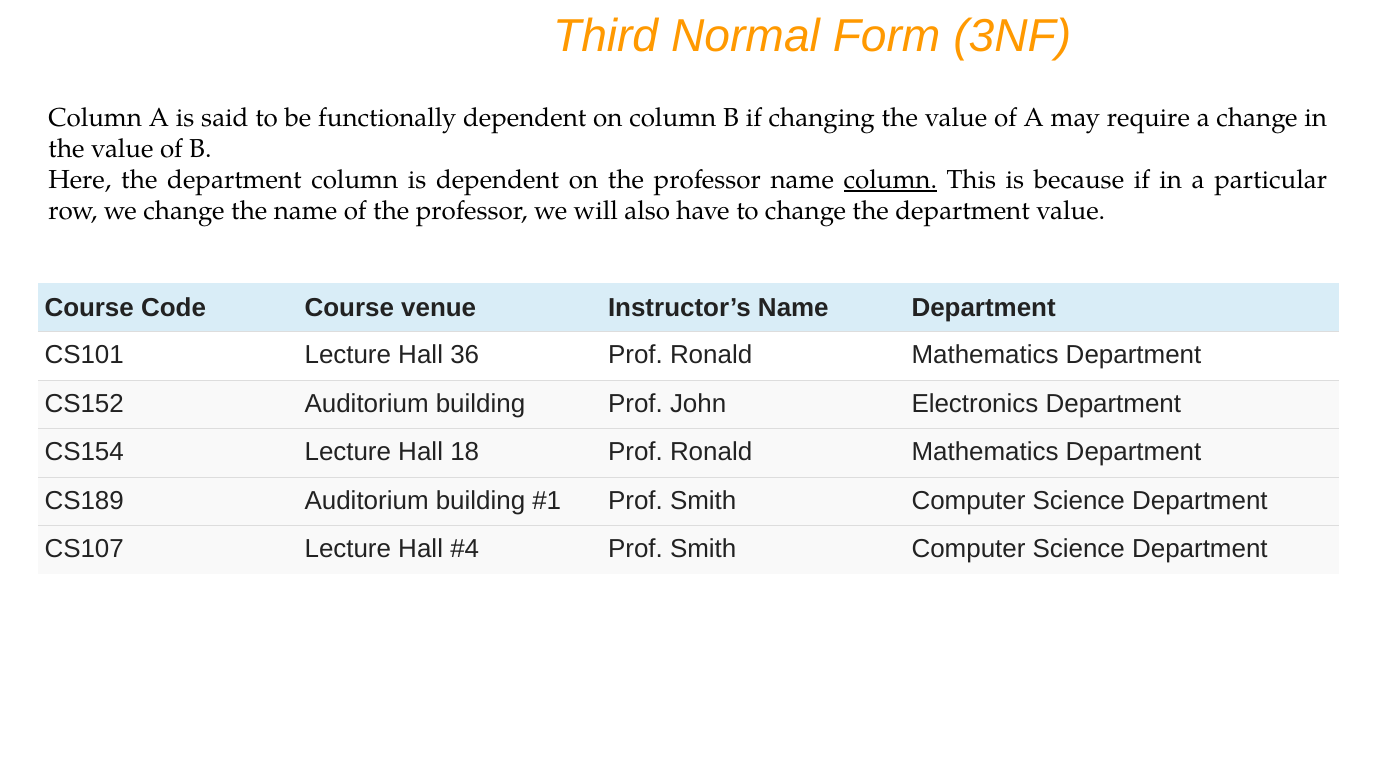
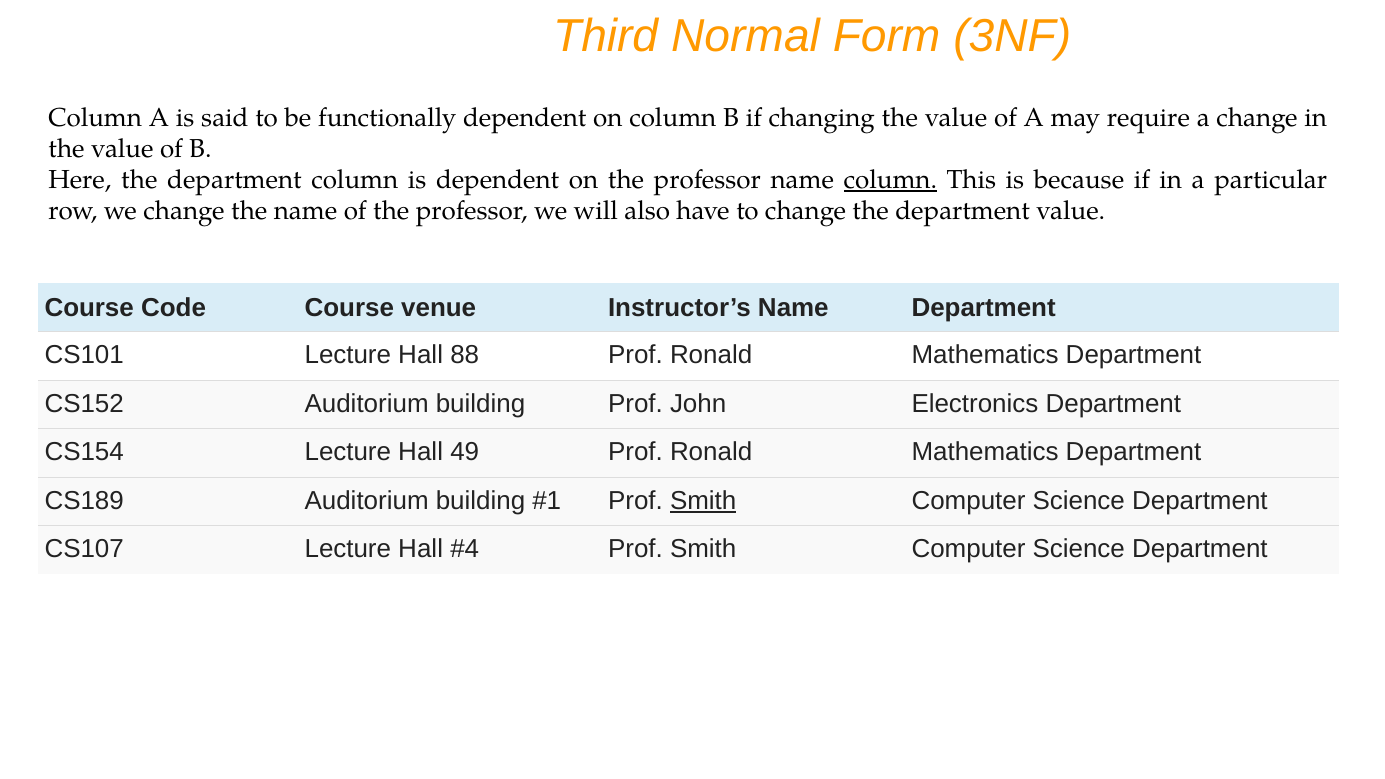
36: 36 -> 88
18: 18 -> 49
Smith at (703, 501) underline: none -> present
